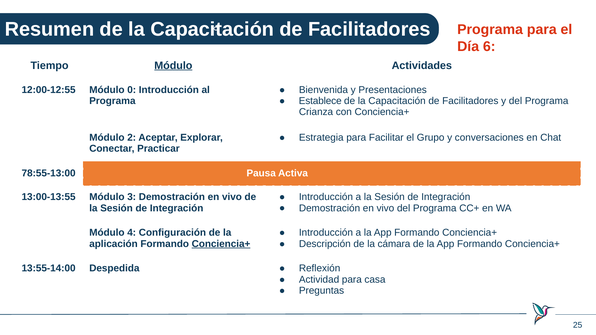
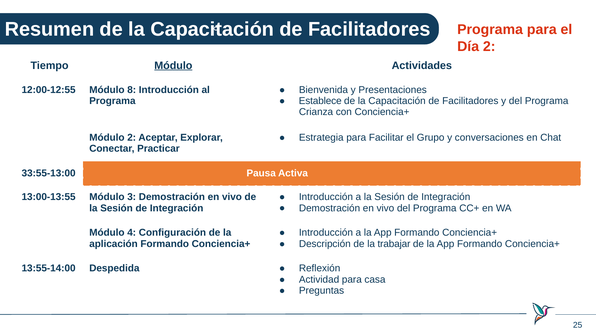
Día 6: 6 -> 2
0: 0 -> 8
78:55-13:00: 78:55-13:00 -> 33:55-13:00
Conciencia+ at (221, 244) underline: present -> none
cámara: cámara -> trabajar
